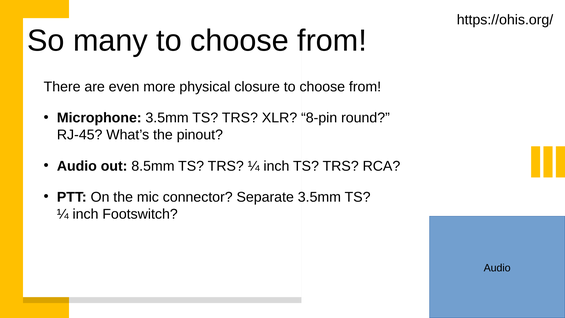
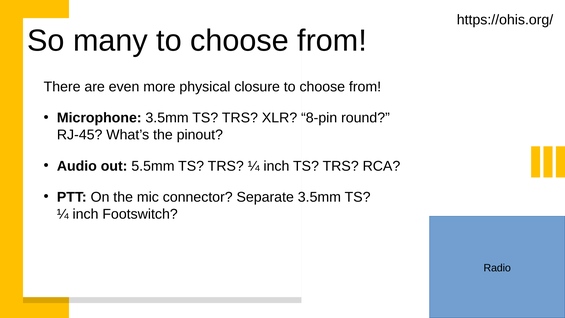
8.5mm: 8.5mm -> 5.5mm
Audio at (497, 268): Audio -> Radio
